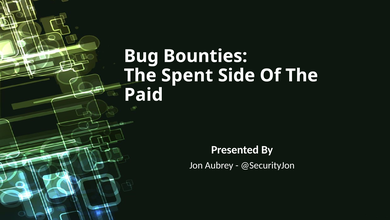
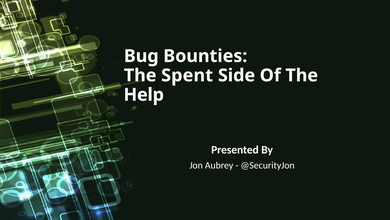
Paid: Paid -> Help
